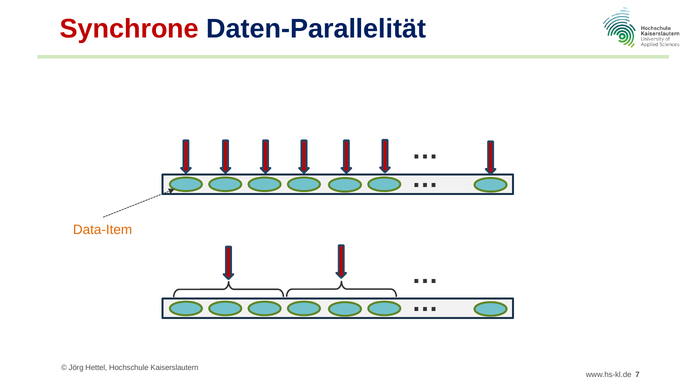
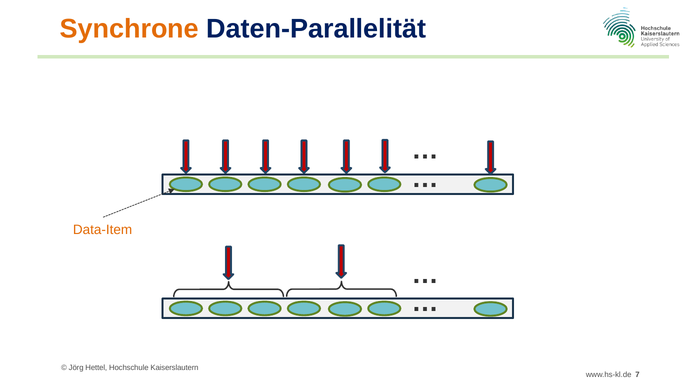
Synchrone colour: red -> orange
